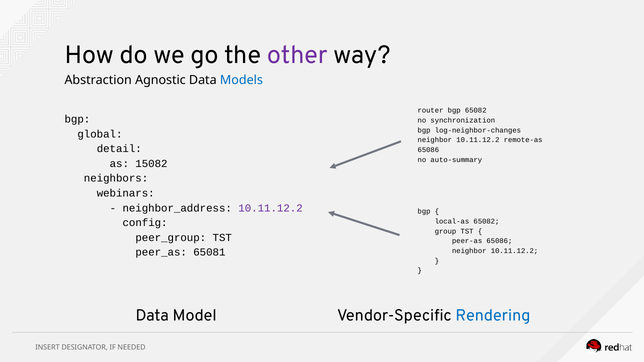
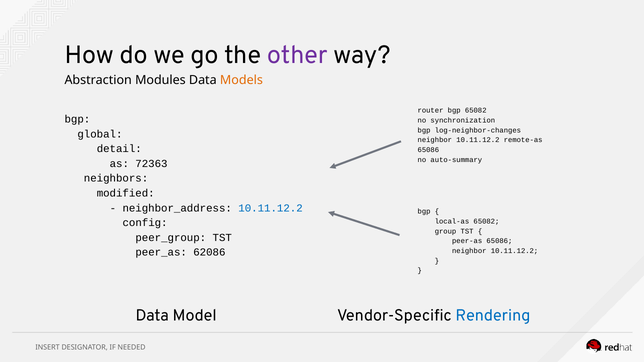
Agnostic: Agnostic -> Modules
Models colour: blue -> orange
15082: 15082 -> 72363
webinars: webinars -> modified
10.11.12.2 at (271, 208) colour: purple -> blue
65081: 65081 -> 62086
